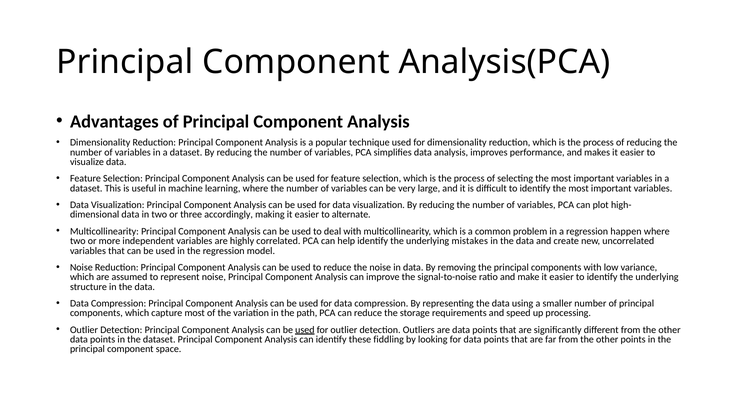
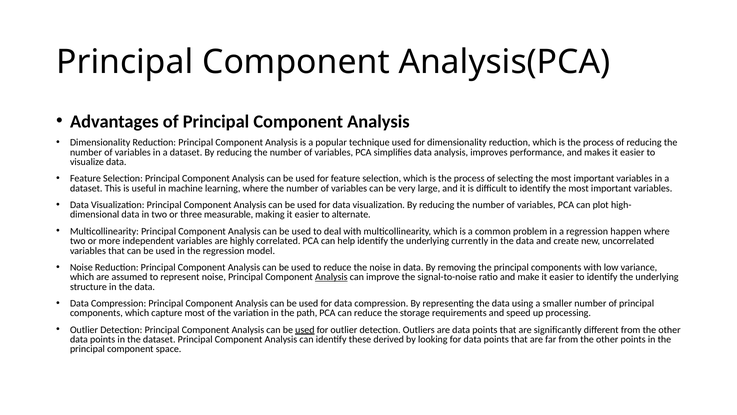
accordingly: accordingly -> measurable
mistakes: mistakes -> currently
Analysis at (331, 277) underline: none -> present
fiddling: fiddling -> derived
